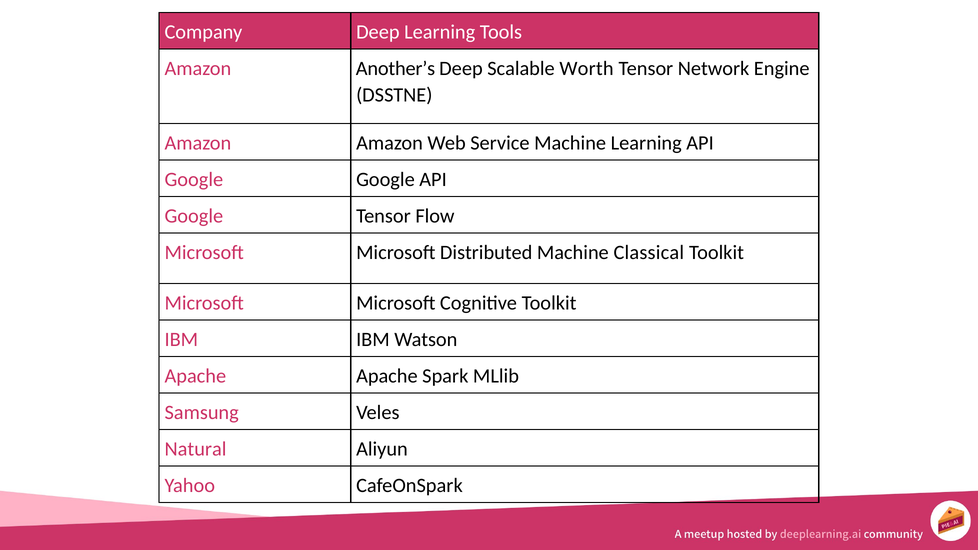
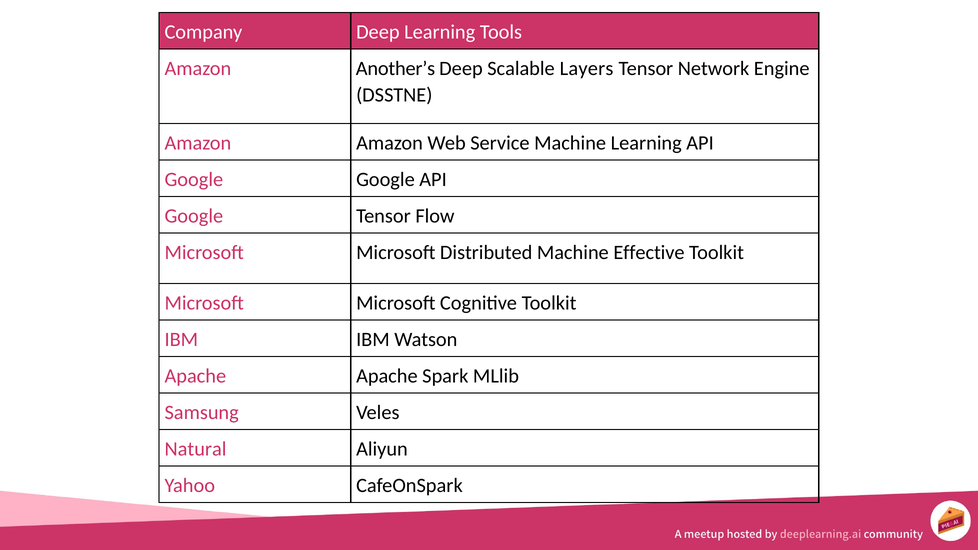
Worth: Worth -> Layers
Classical: Classical -> Effective
